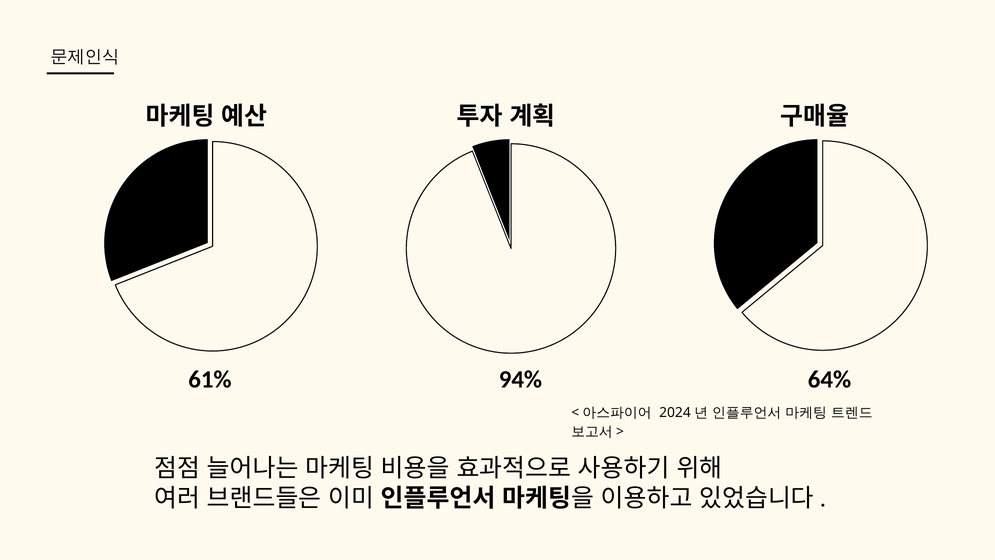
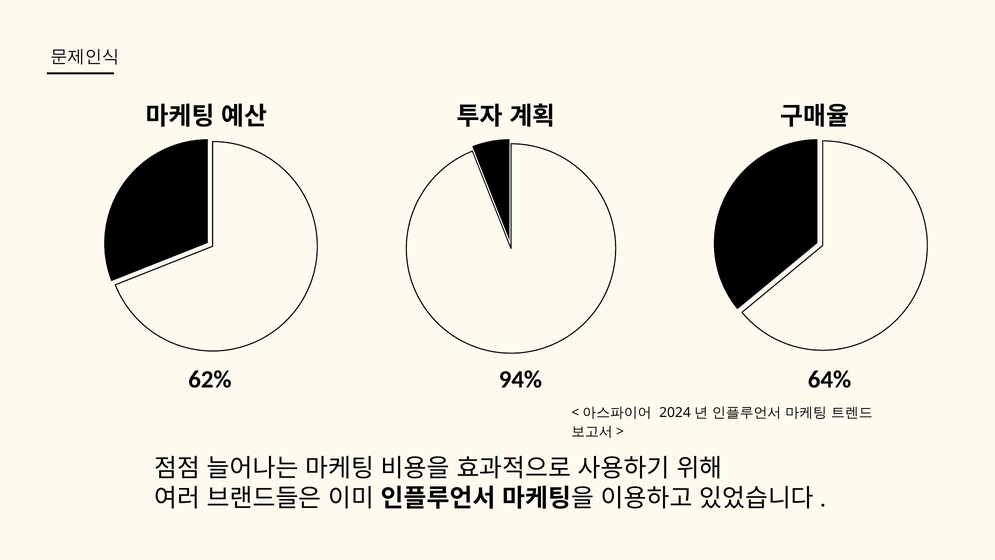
61%: 61% -> 62%
